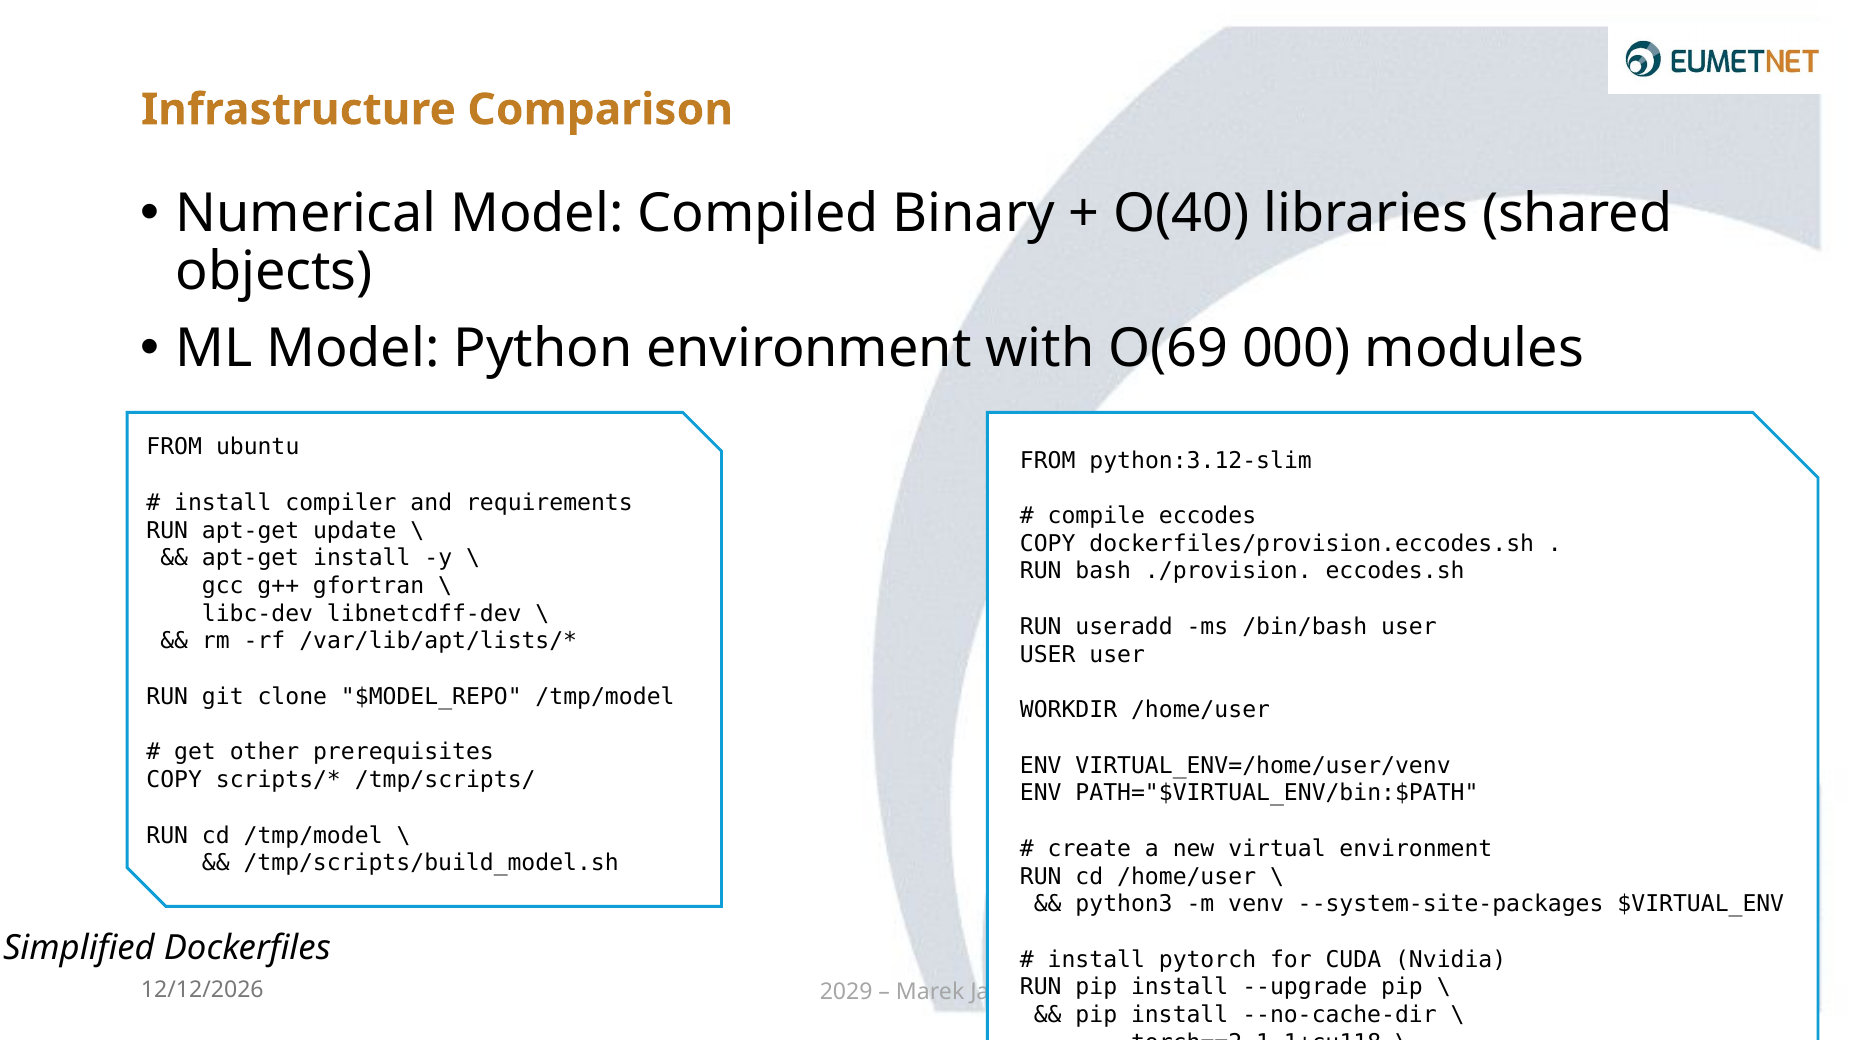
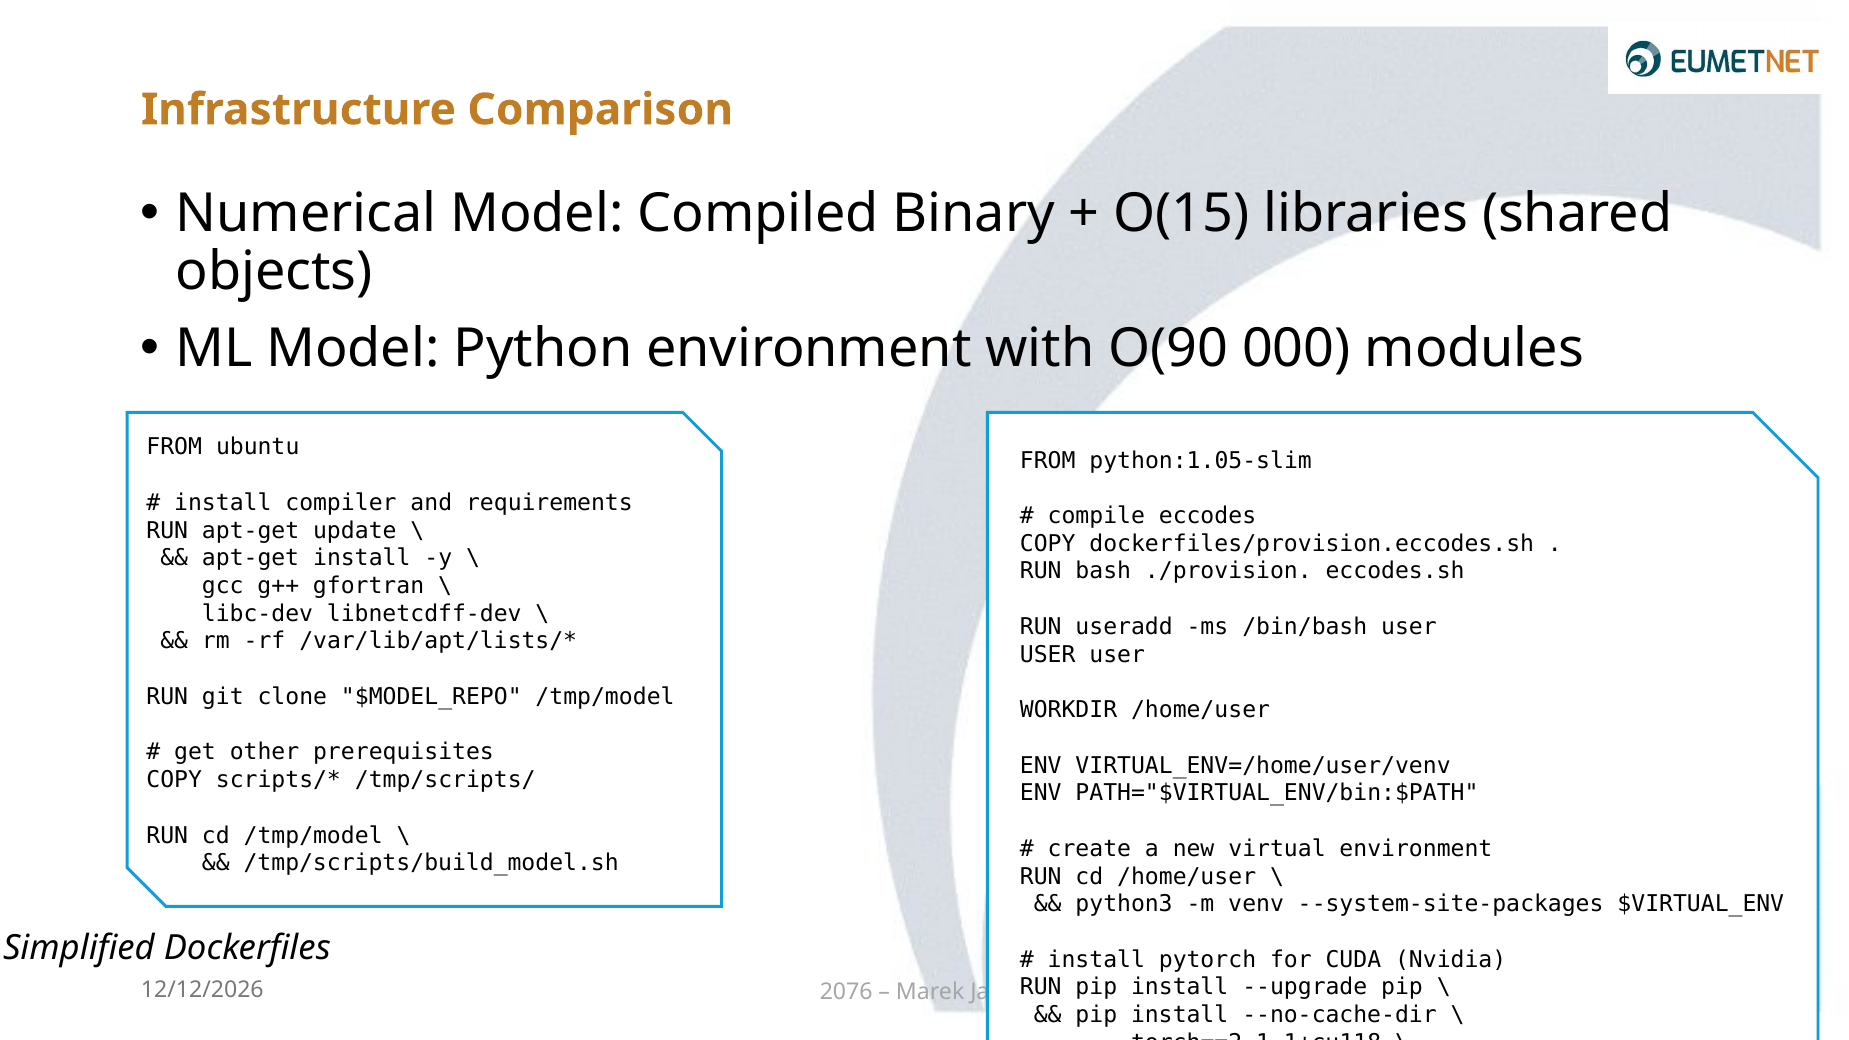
O(40: O(40 -> O(15
O(69: O(69 -> O(90
python:3.12-slim: python:3.12-slim -> python:1.05-slim
2029: 2029 -> 2076
